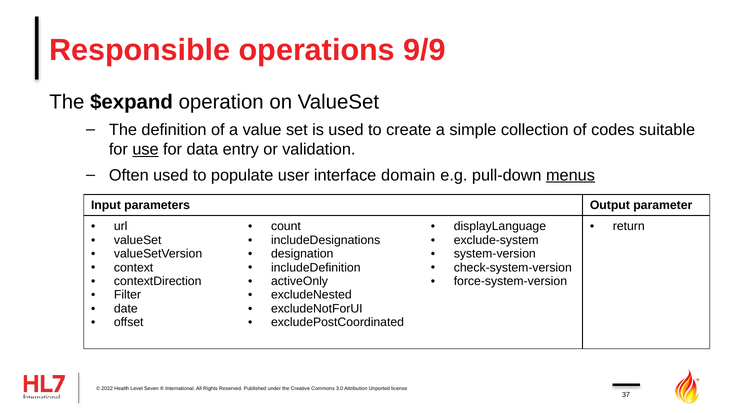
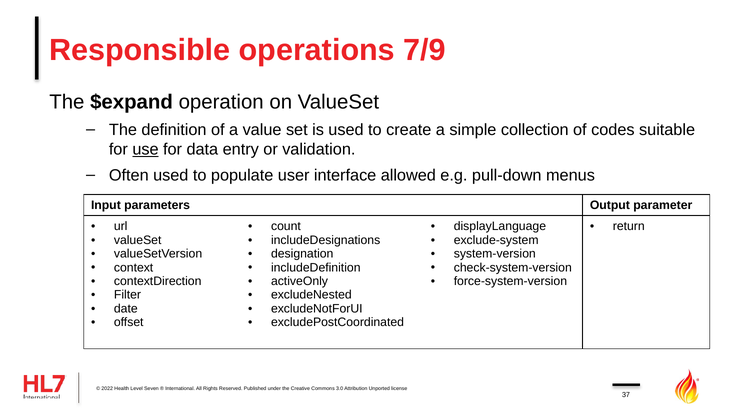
9/9: 9/9 -> 7/9
domain: domain -> allowed
menus underline: present -> none
